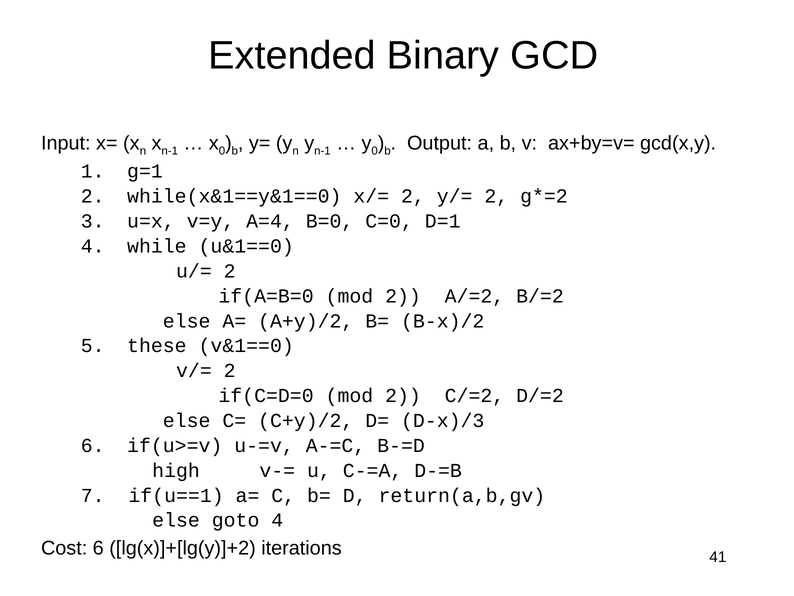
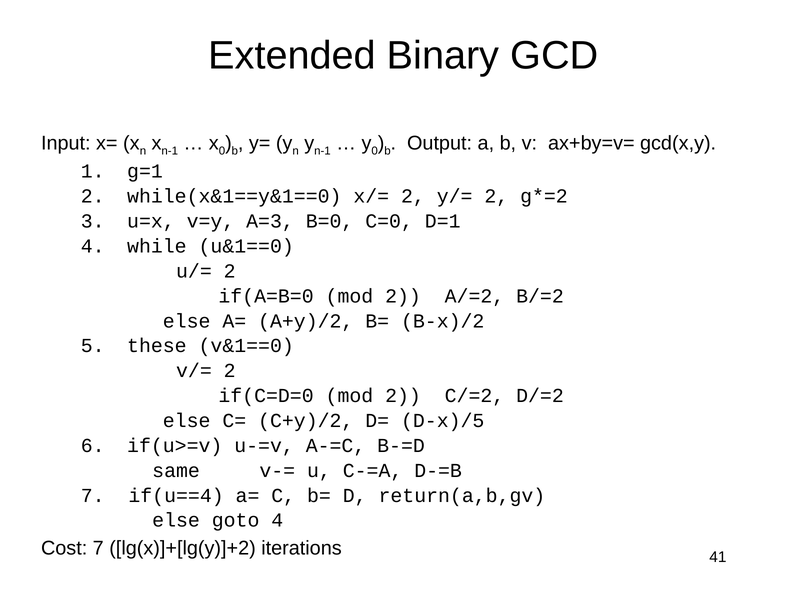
A=4: A=4 -> A=3
D-x)/3: D-x)/3 -> D-x)/5
high: high -> same
if(u==1: if(u==1 -> if(u==4
Cost 6: 6 -> 7
